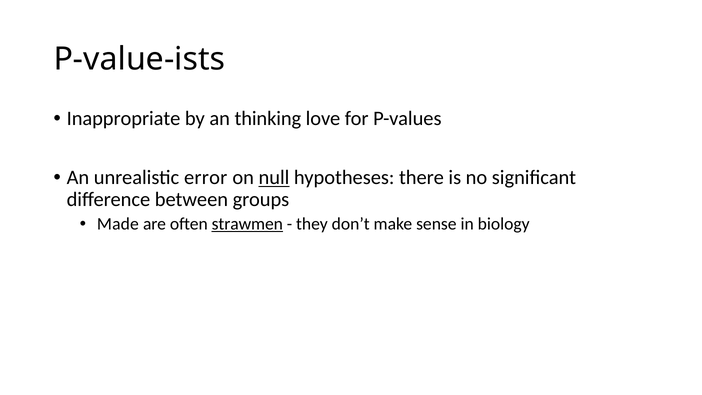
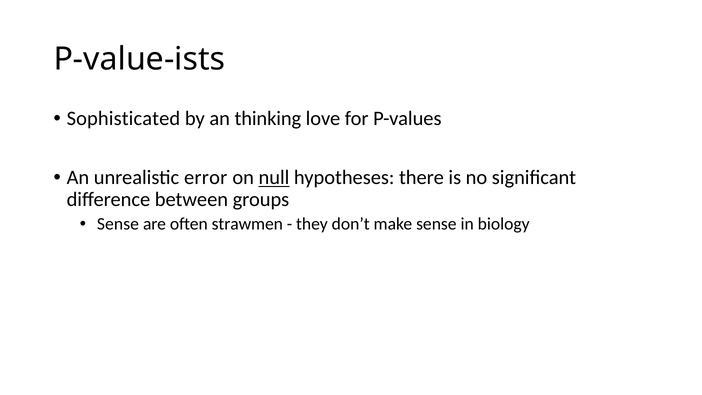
Inappropriate: Inappropriate -> Sophisticated
Made at (118, 224): Made -> Sense
strawmen underline: present -> none
